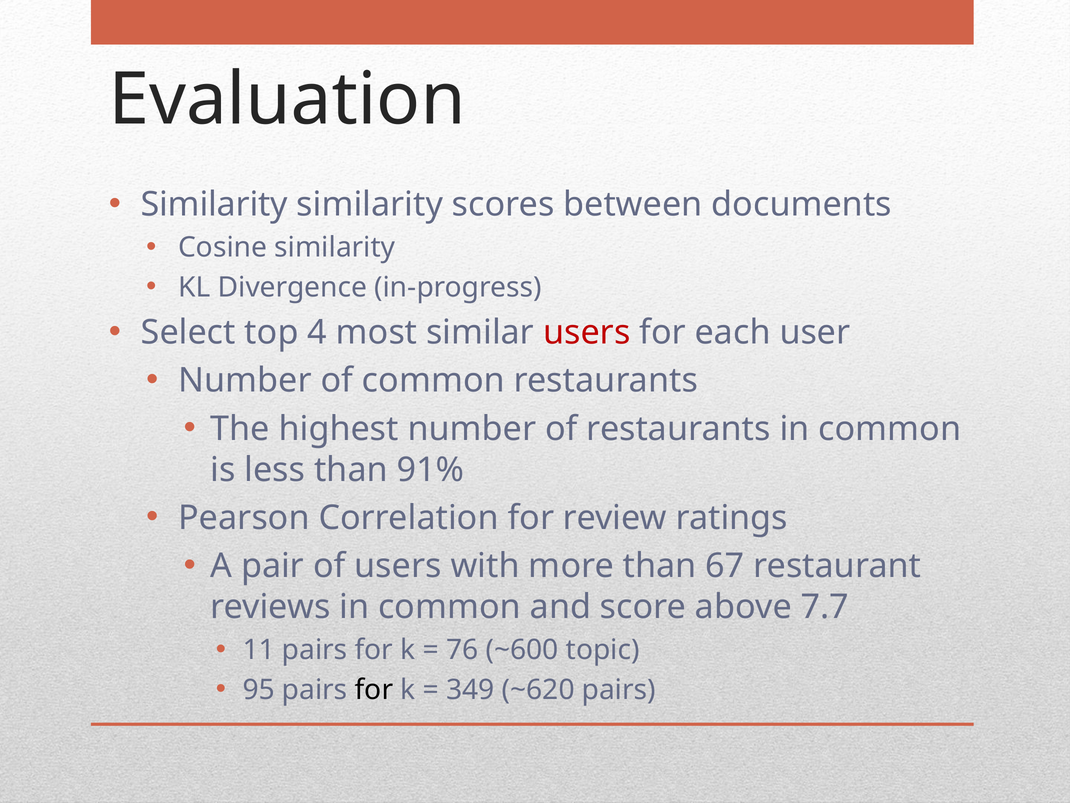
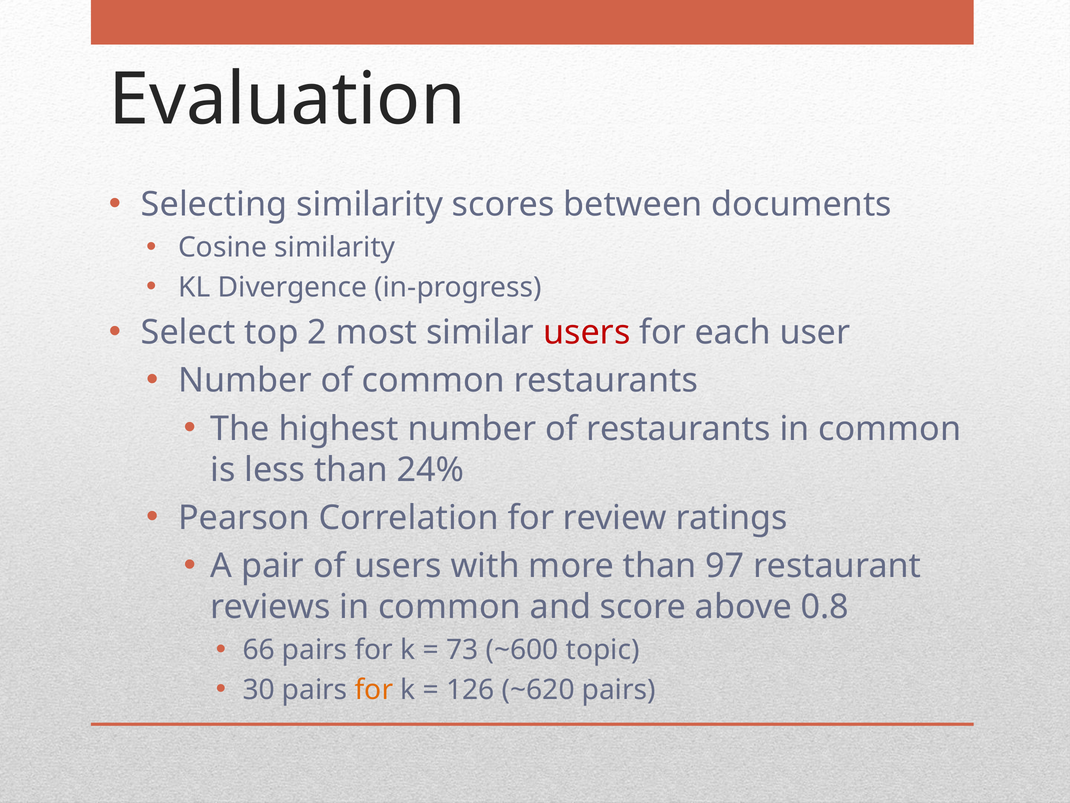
Similarity at (214, 205): Similarity -> Selecting
4: 4 -> 2
91%: 91% -> 24%
67: 67 -> 97
7.7: 7.7 -> 0.8
11: 11 -> 66
76: 76 -> 73
95: 95 -> 30
for at (374, 689) colour: black -> orange
349: 349 -> 126
